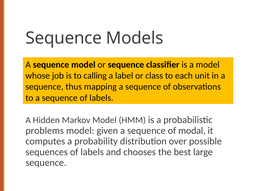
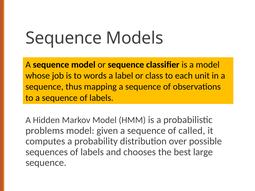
calling: calling -> words
modal: modal -> called
